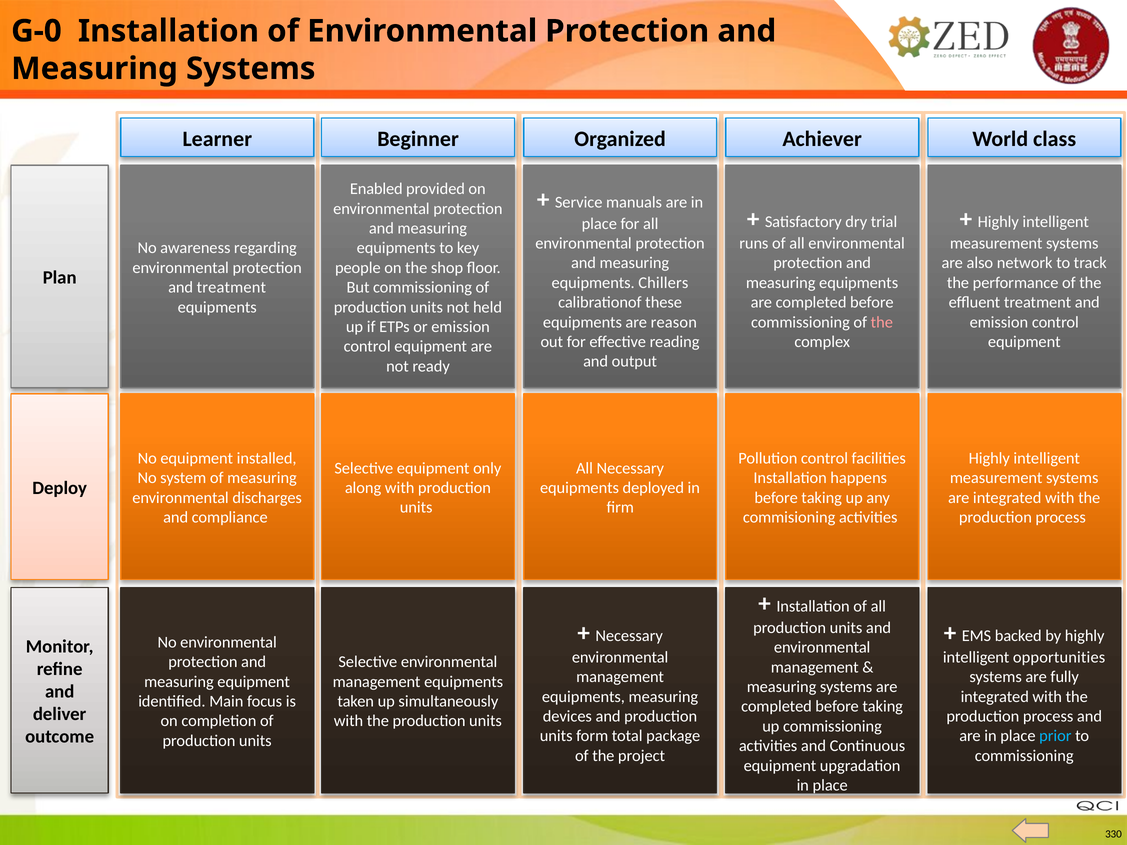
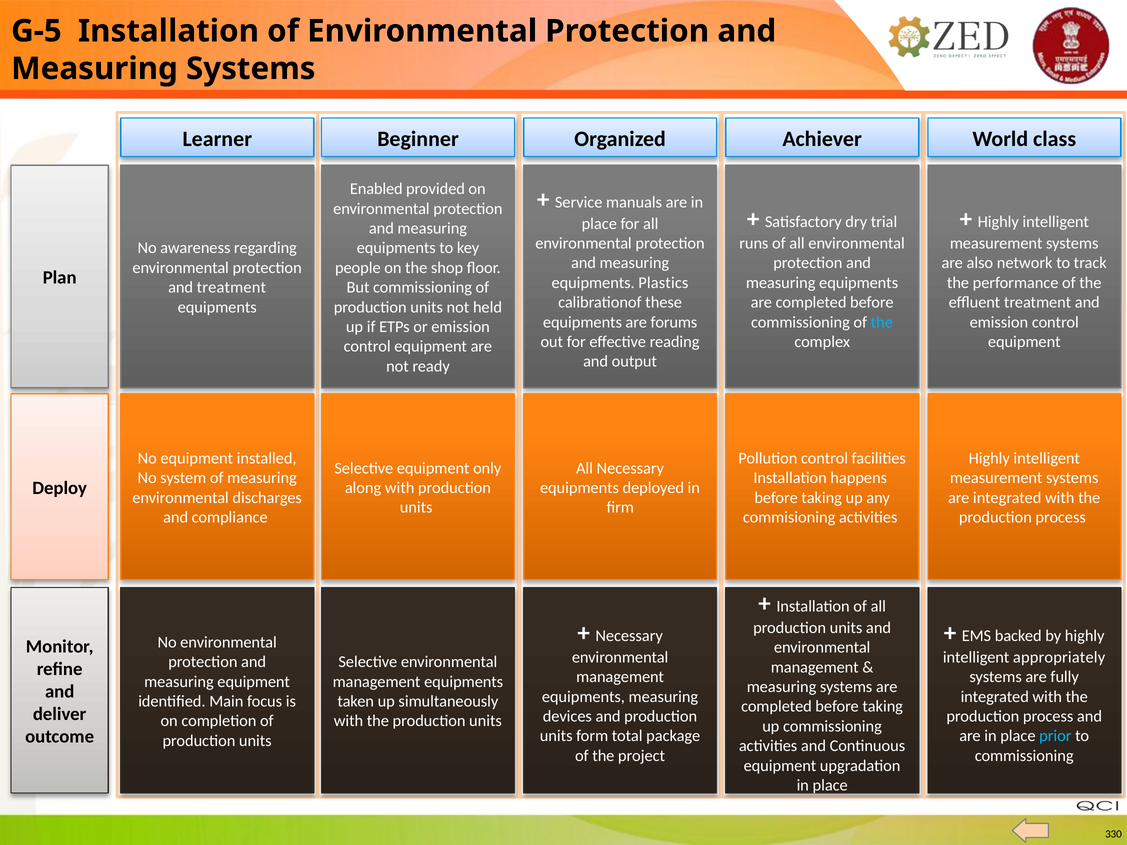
G-0: G-0 -> G-5
Chillers: Chillers -> Plastics
reason: reason -> forums
the at (882, 322) colour: pink -> light blue
opportunities: opportunities -> appropriately
